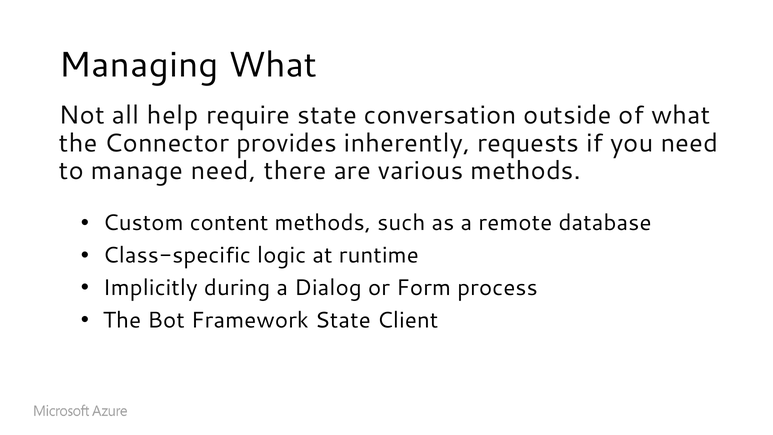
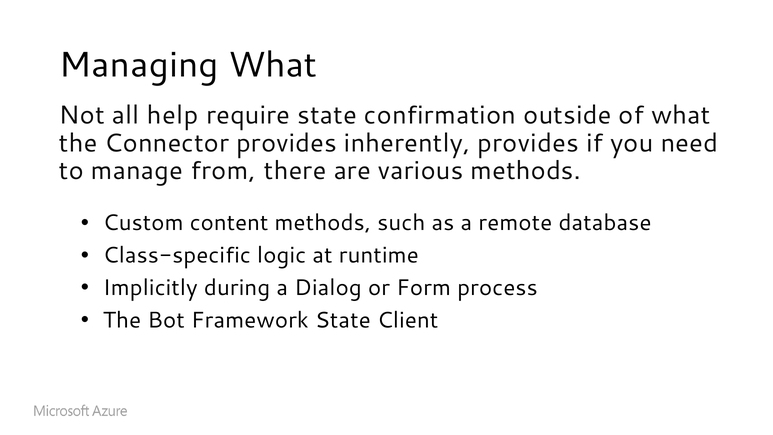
conversation: conversation -> confirmation
inherently requests: requests -> provides
manage need: need -> from
